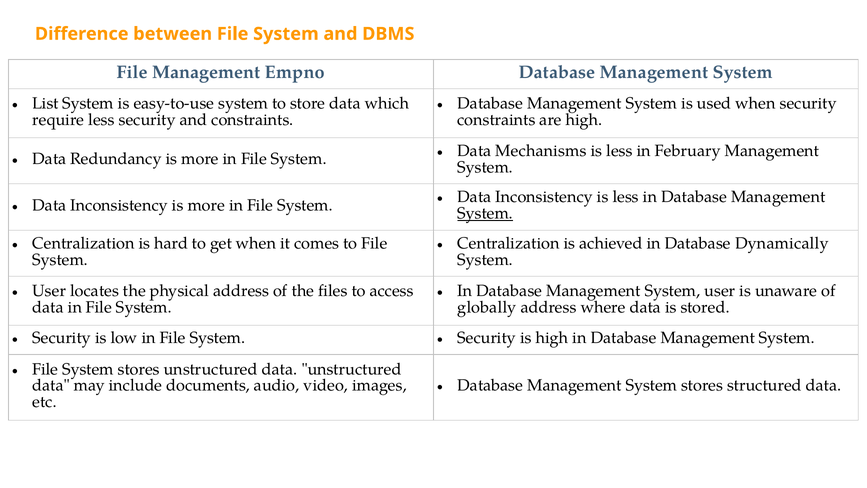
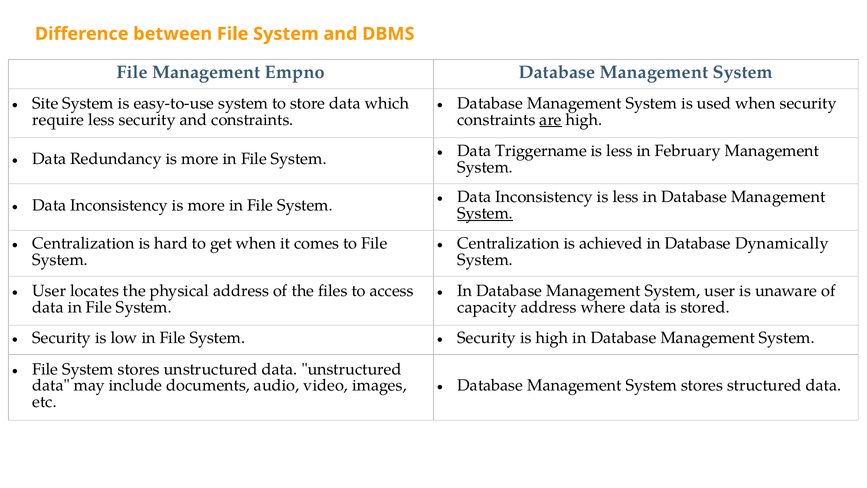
List: List -> Site
are underline: none -> present
Mechanisms: Mechanisms -> Triggername
globally: globally -> capacity
